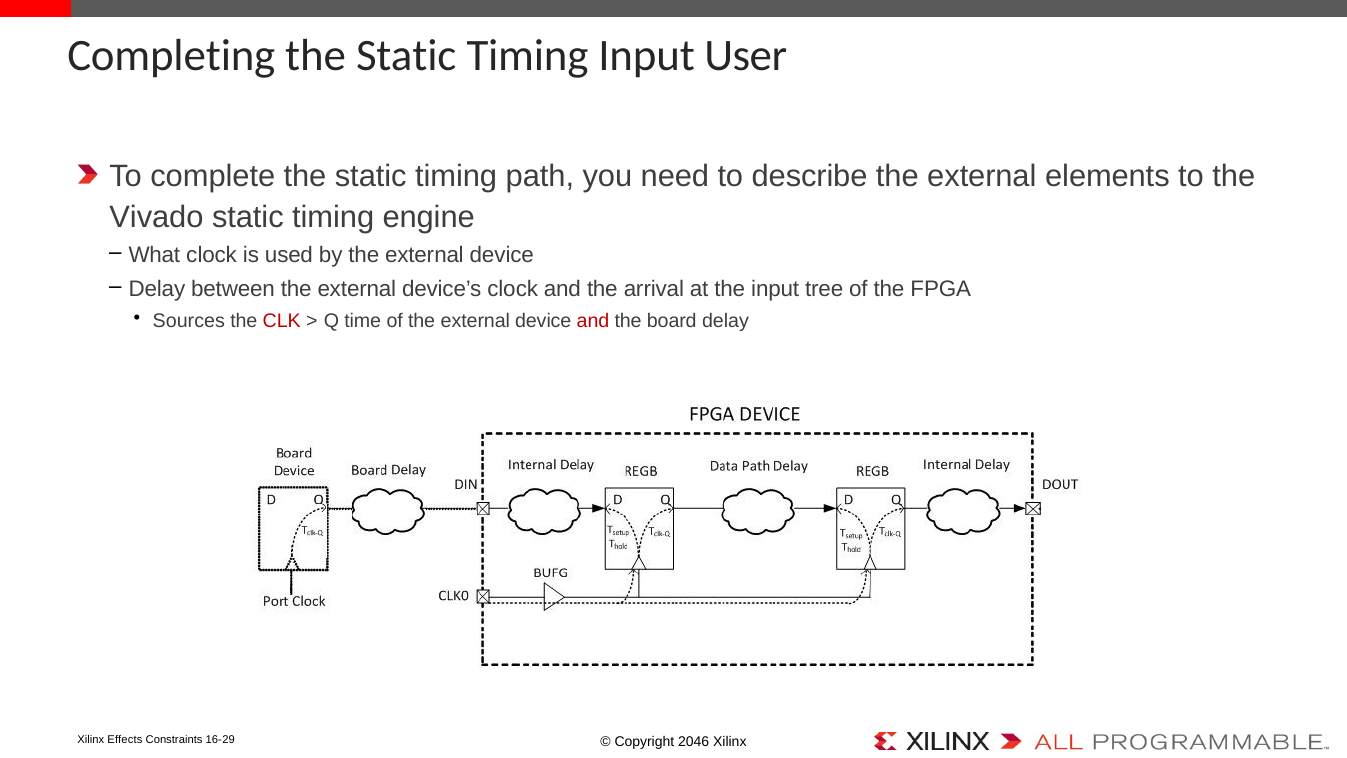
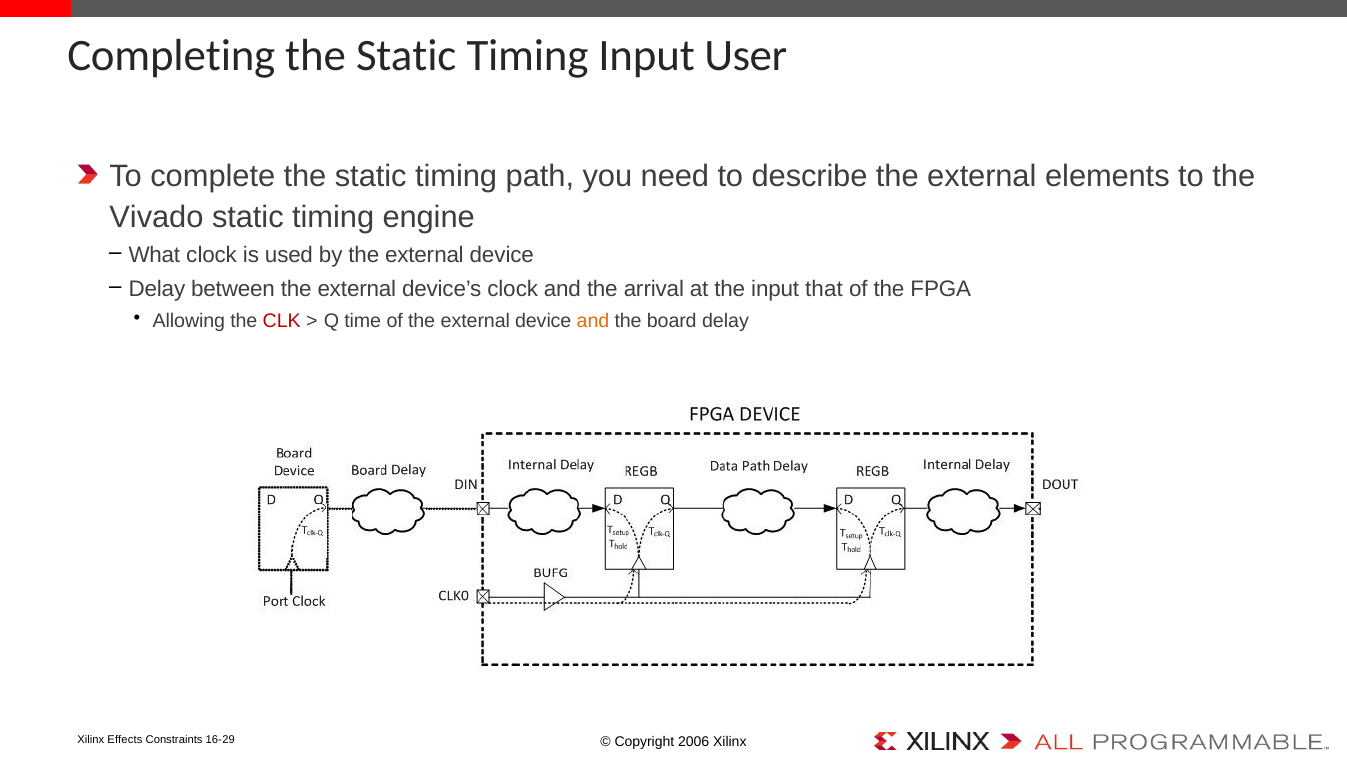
tree: tree -> that
Sources: Sources -> Allowing
and at (593, 321) colour: red -> orange
2046: 2046 -> 2006
